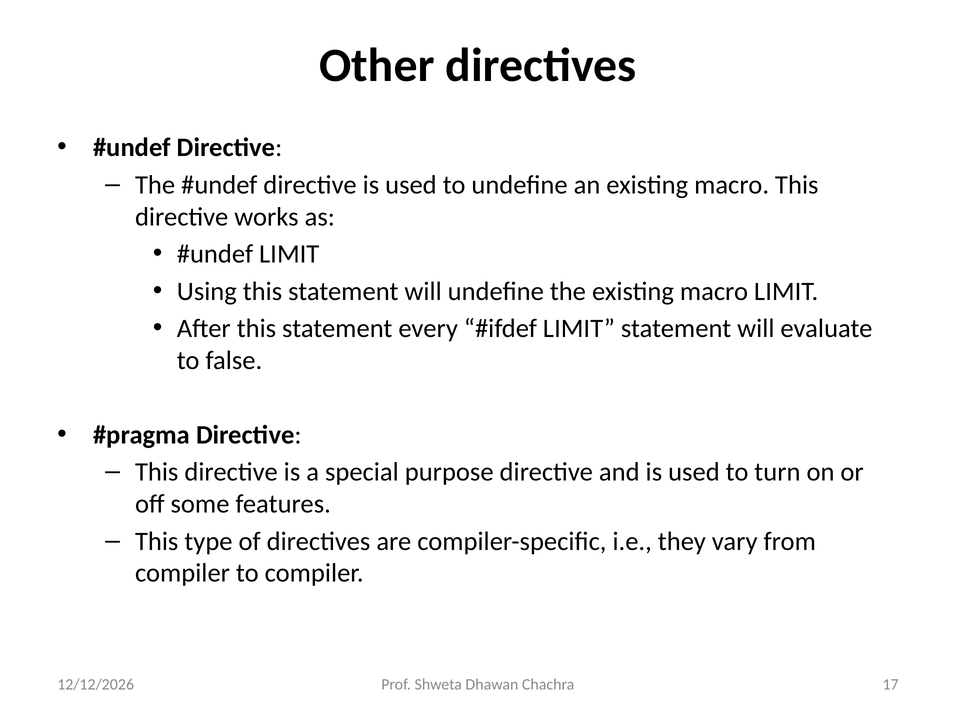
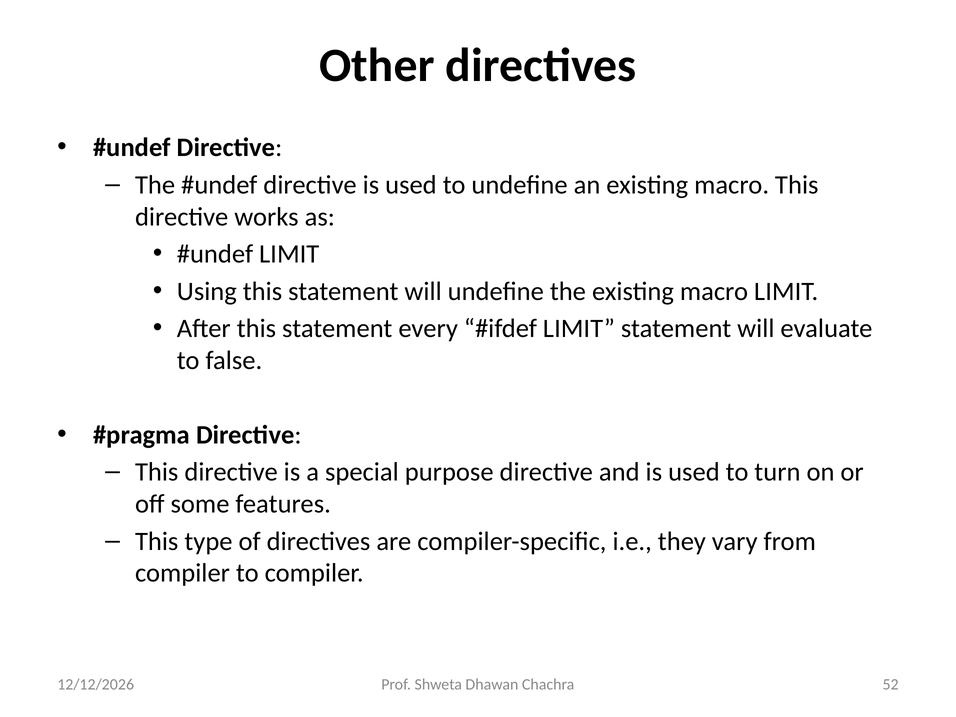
17: 17 -> 52
